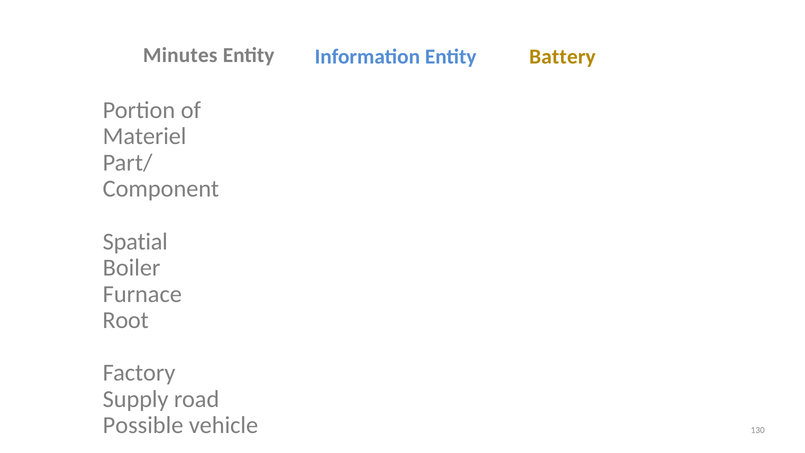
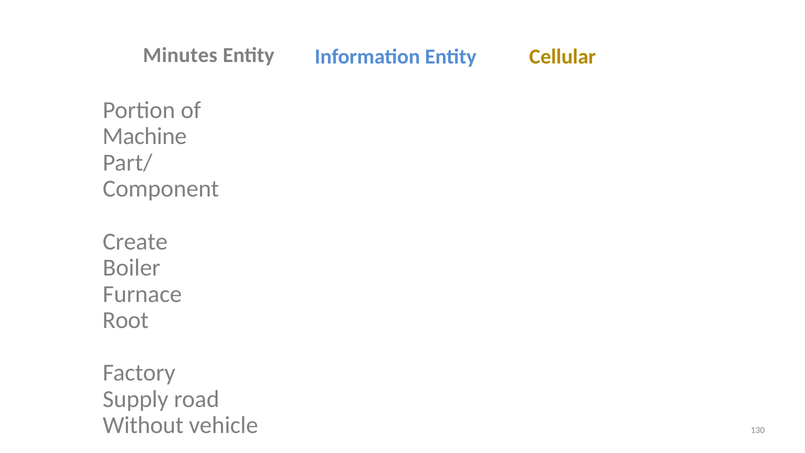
Battery: Battery -> Cellular
Materiel: Materiel -> Machine
Spatial: Spatial -> Create
Possible: Possible -> Without
